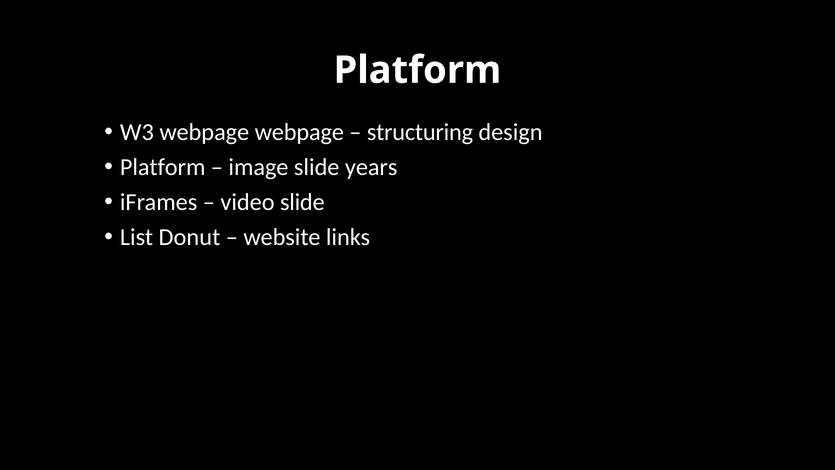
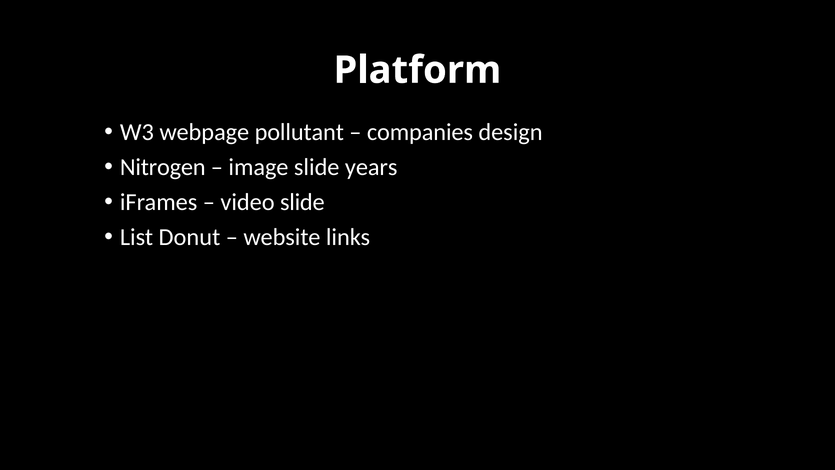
webpage webpage: webpage -> pollutant
structuring: structuring -> companies
Platform at (163, 167): Platform -> Nitrogen
